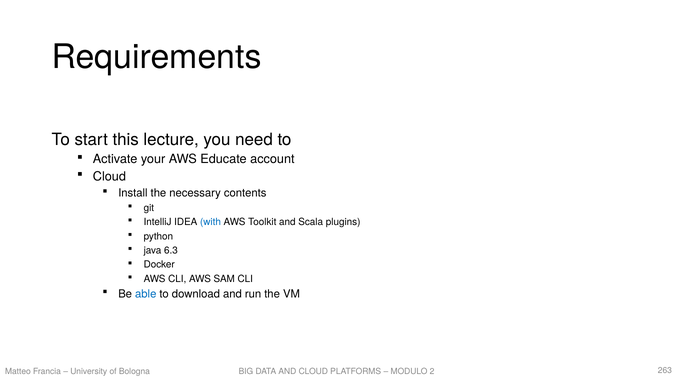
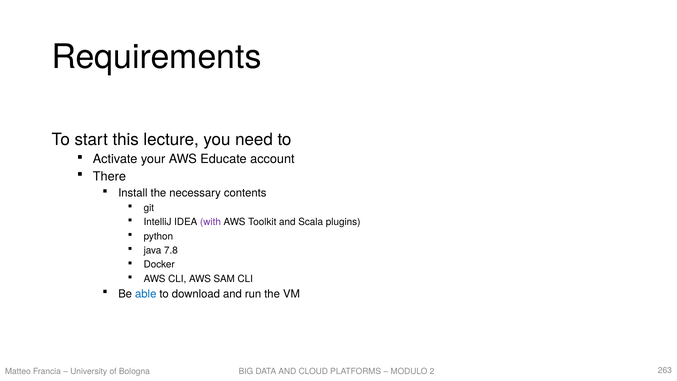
Cloud at (109, 176): Cloud -> There
with colour: blue -> purple
6.3: 6.3 -> 7.8
